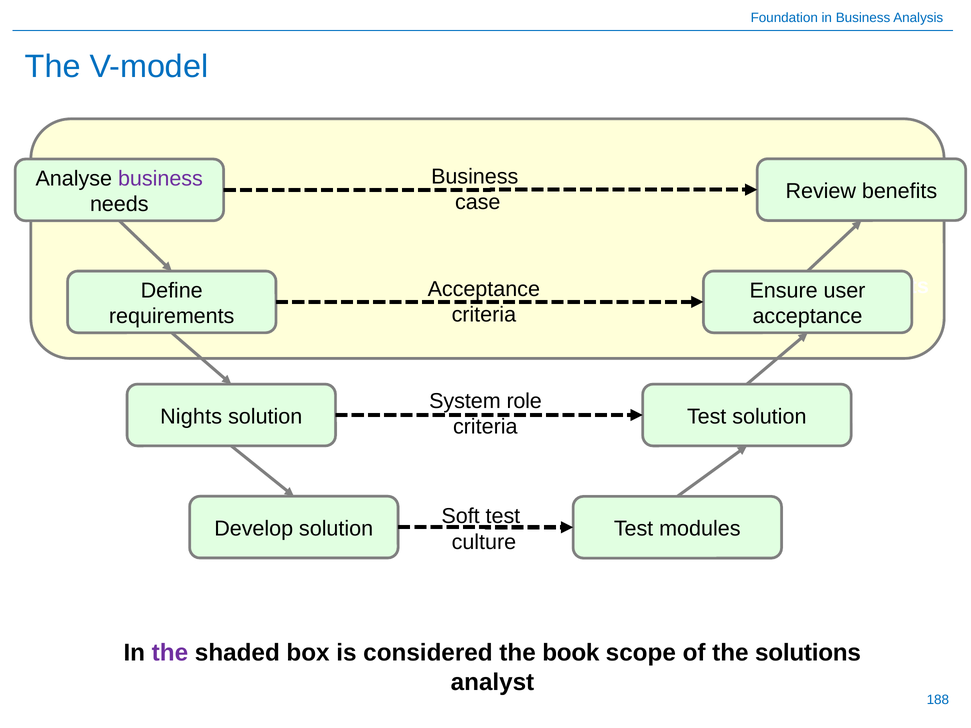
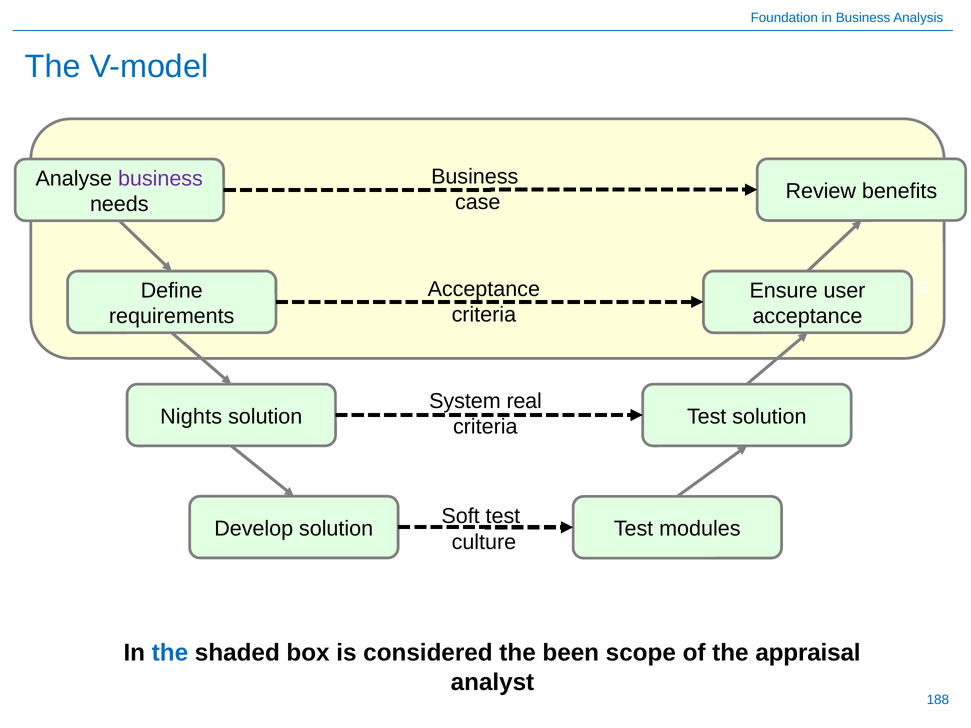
role: role -> real
the at (170, 653) colour: purple -> blue
book: book -> been
solutions: solutions -> appraisal
